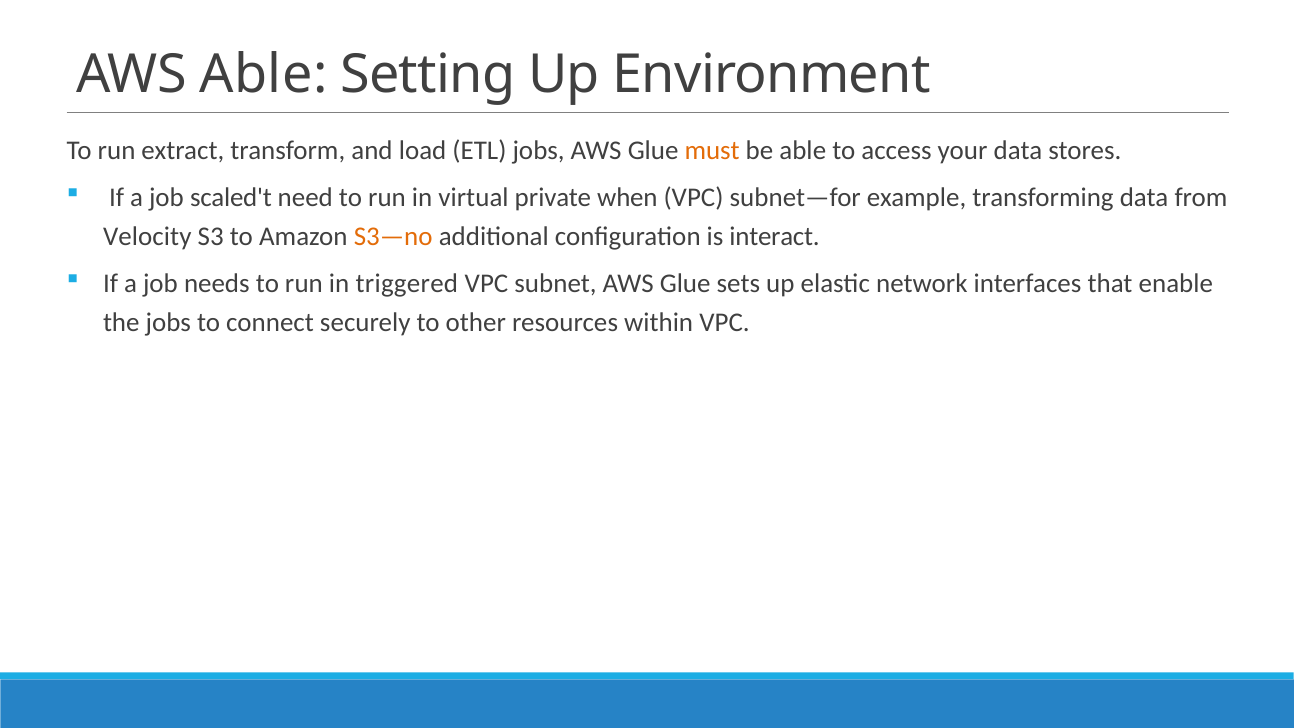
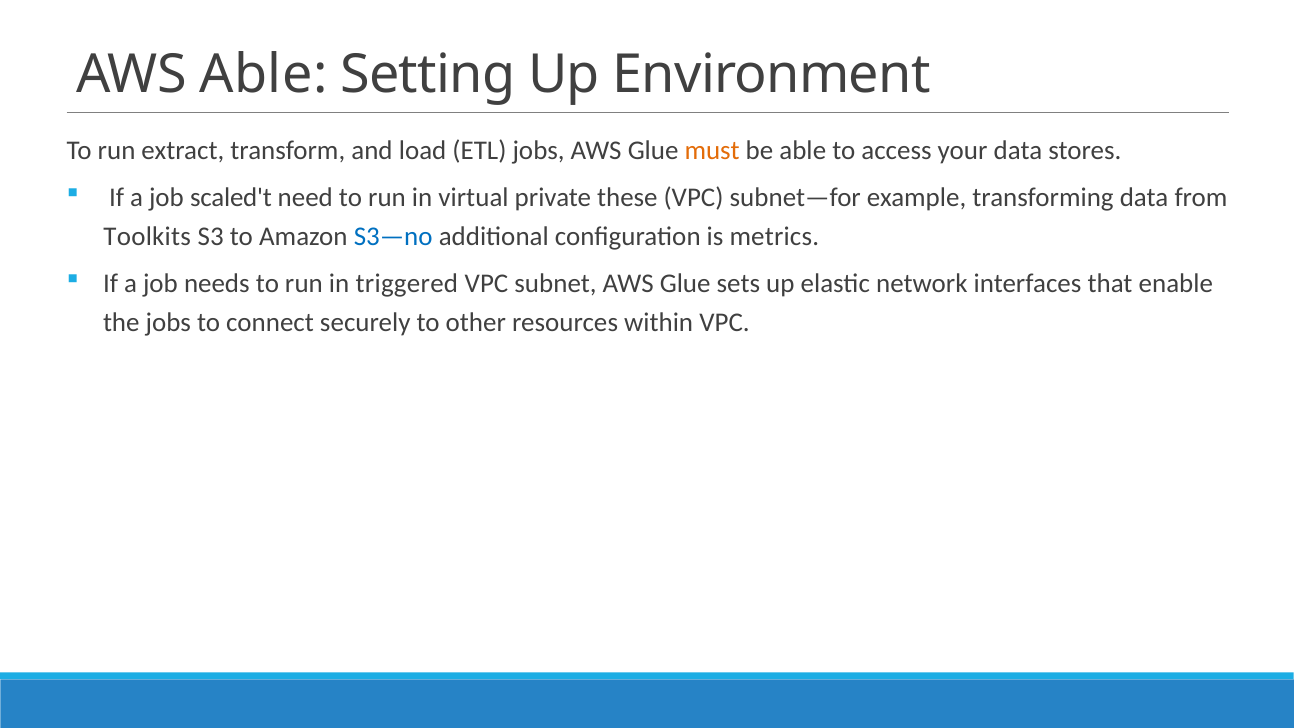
when: when -> these
Velocity: Velocity -> Toolkits
S3—no colour: orange -> blue
interact: interact -> metrics
